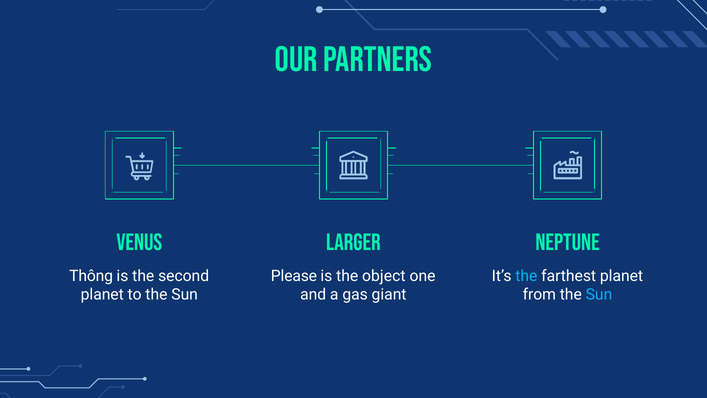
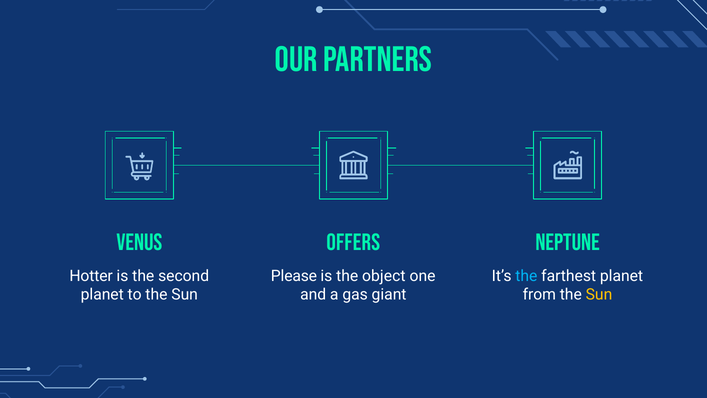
LARGER: LARGER -> OFFERS
Thông: Thông -> Hotter
Sun at (599, 294) colour: light blue -> yellow
